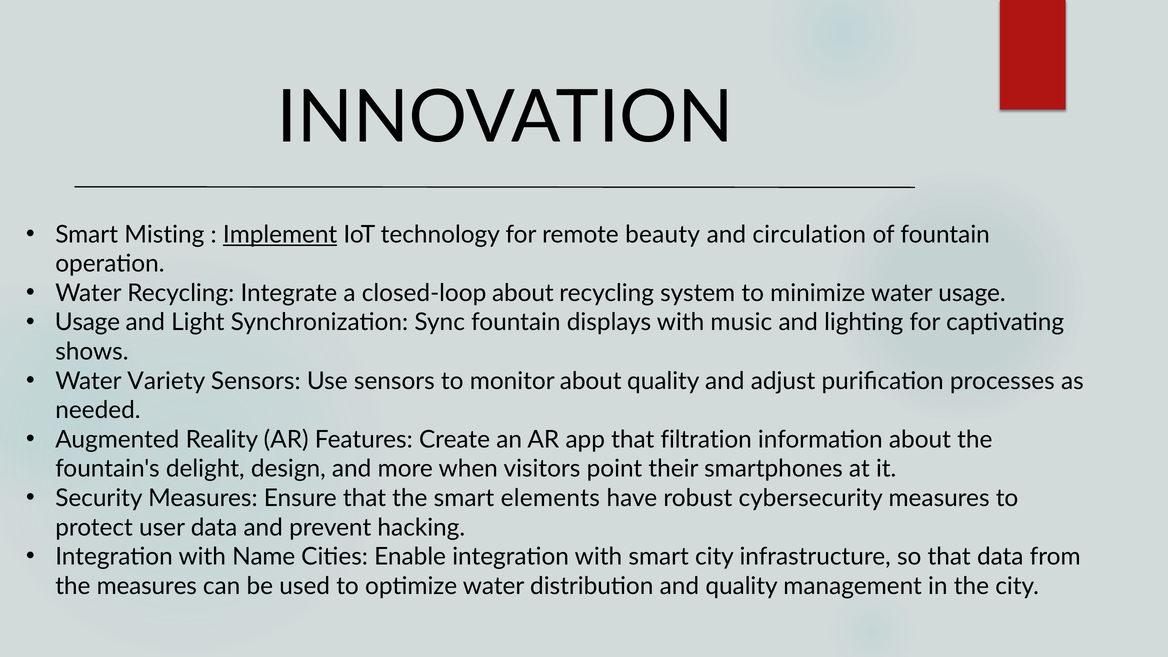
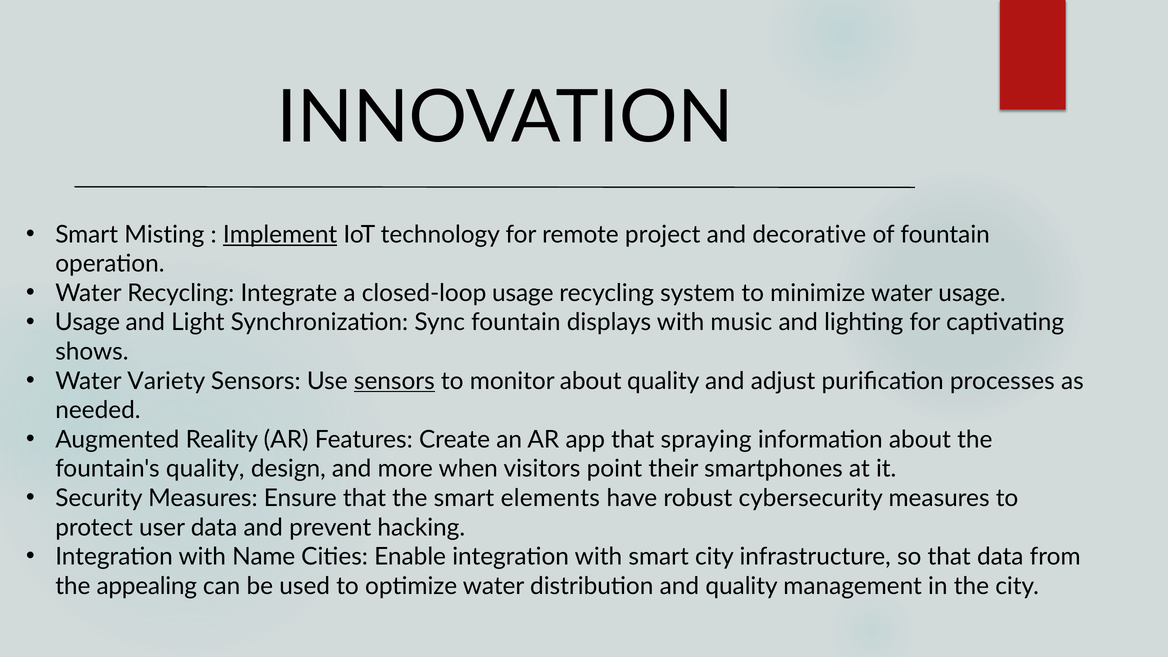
beauty: beauty -> project
circulation: circulation -> decorative
closed-loop about: about -> usage
sensors at (394, 381) underline: none -> present
filtration: filtration -> spraying
fountain's delight: delight -> quality
the measures: measures -> appealing
